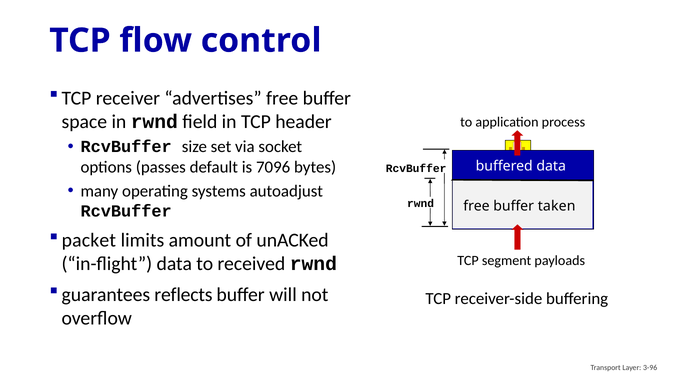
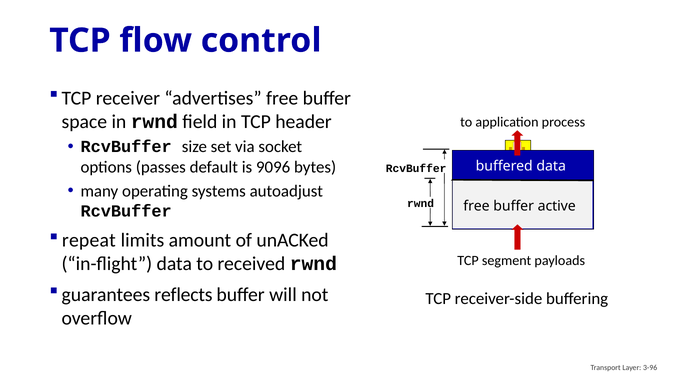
7096: 7096 -> 9096
taken: taken -> active
packet: packet -> repeat
